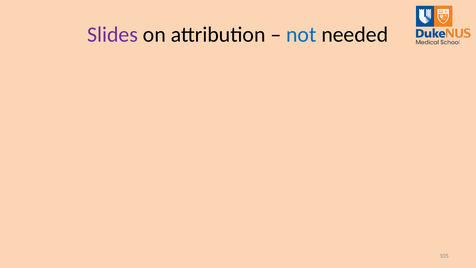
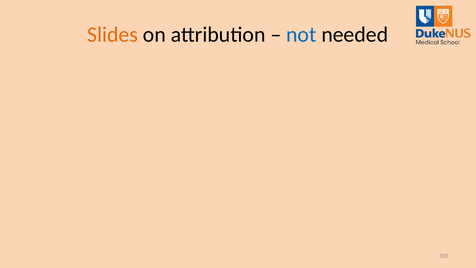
Slides colour: purple -> orange
